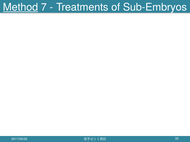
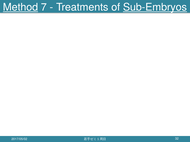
Sub-Embryos underline: none -> present
